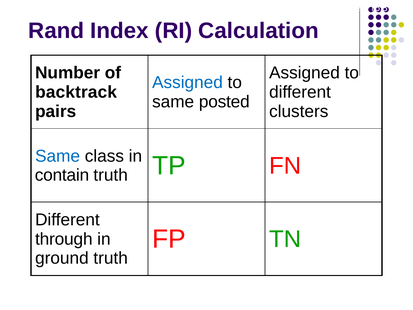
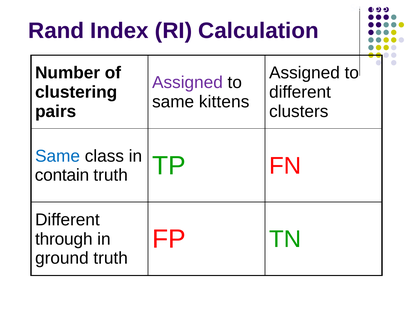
Assigned at (187, 82) colour: blue -> purple
backtrack: backtrack -> clustering
posted: posted -> kittens
